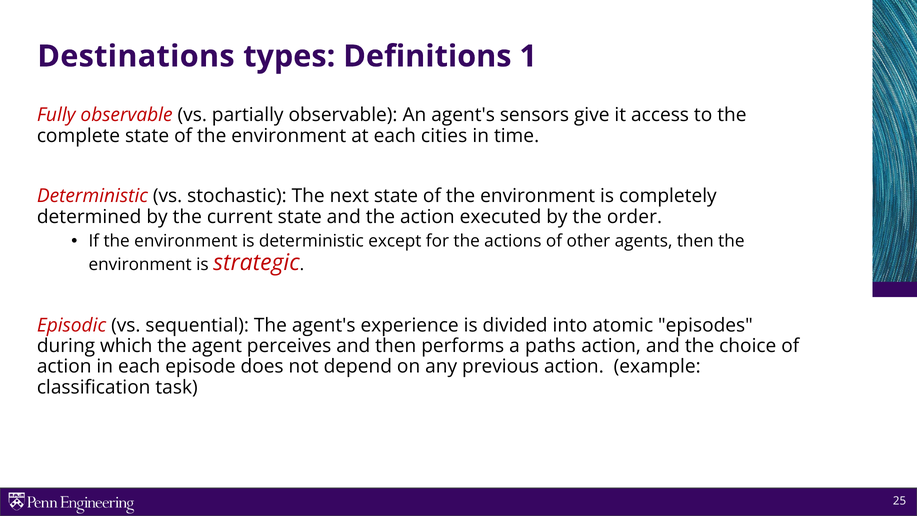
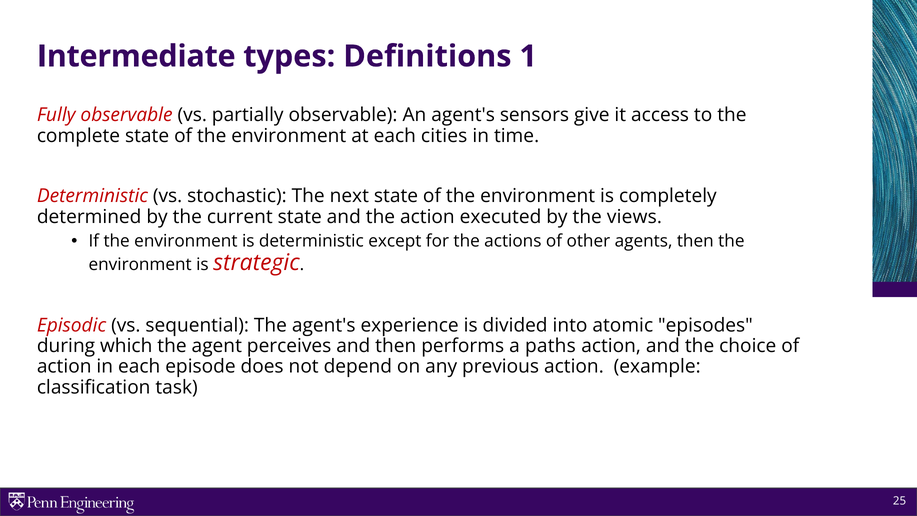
Destinations: Destinations -> Intermediate
order: order -> views
